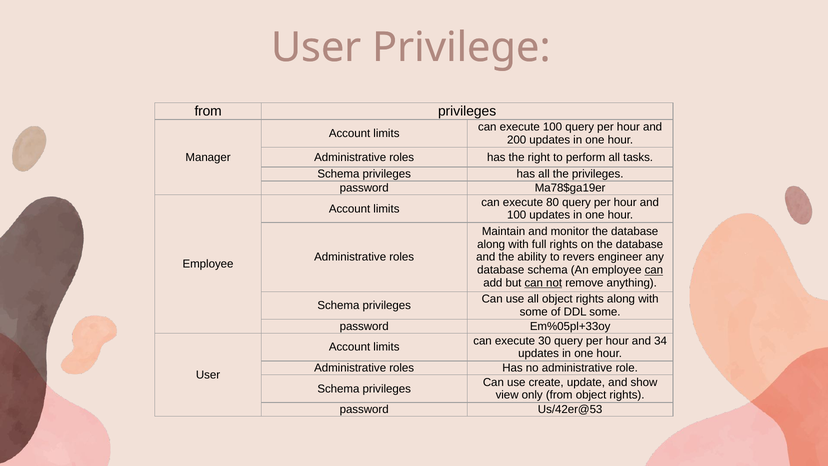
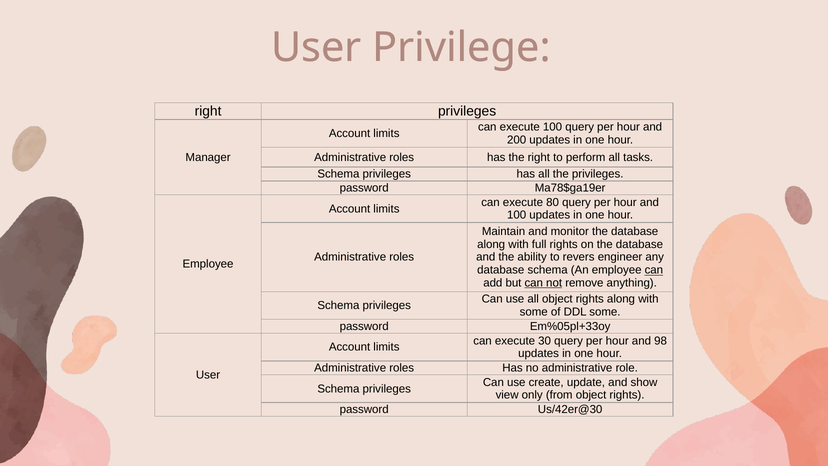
from at (208, 111): from -> right
34: 34 -> 98
Us/42er@53: Us/42er@53 -> Us/42er@30
